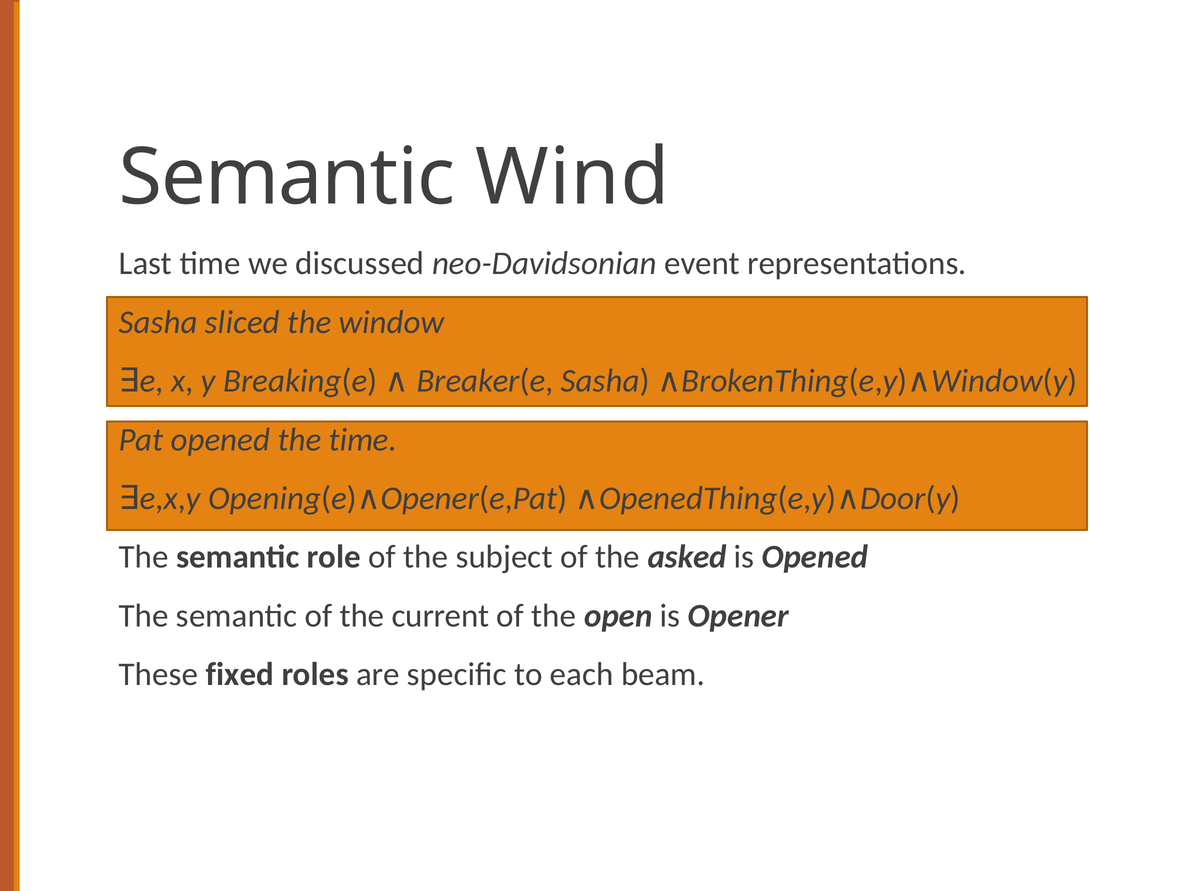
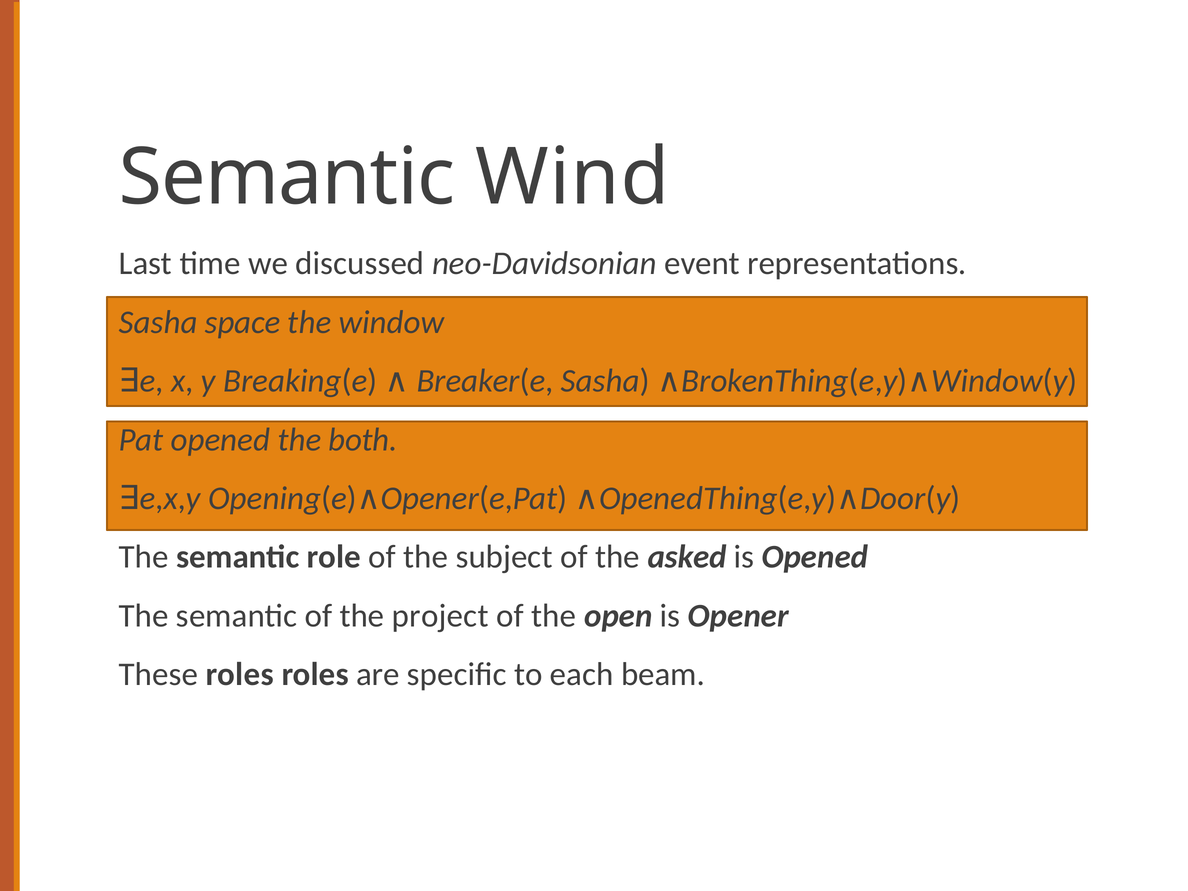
sliced: sliced -> space
the time: time -> both
current: current -> project
These fixed: fixed -> roles
